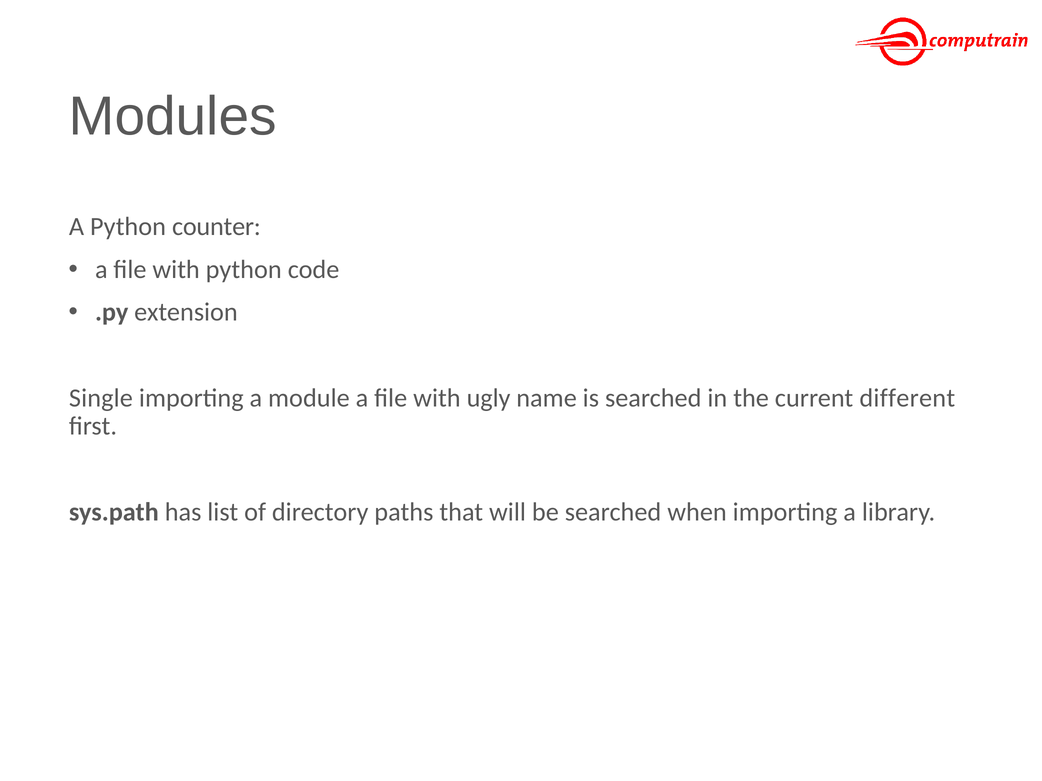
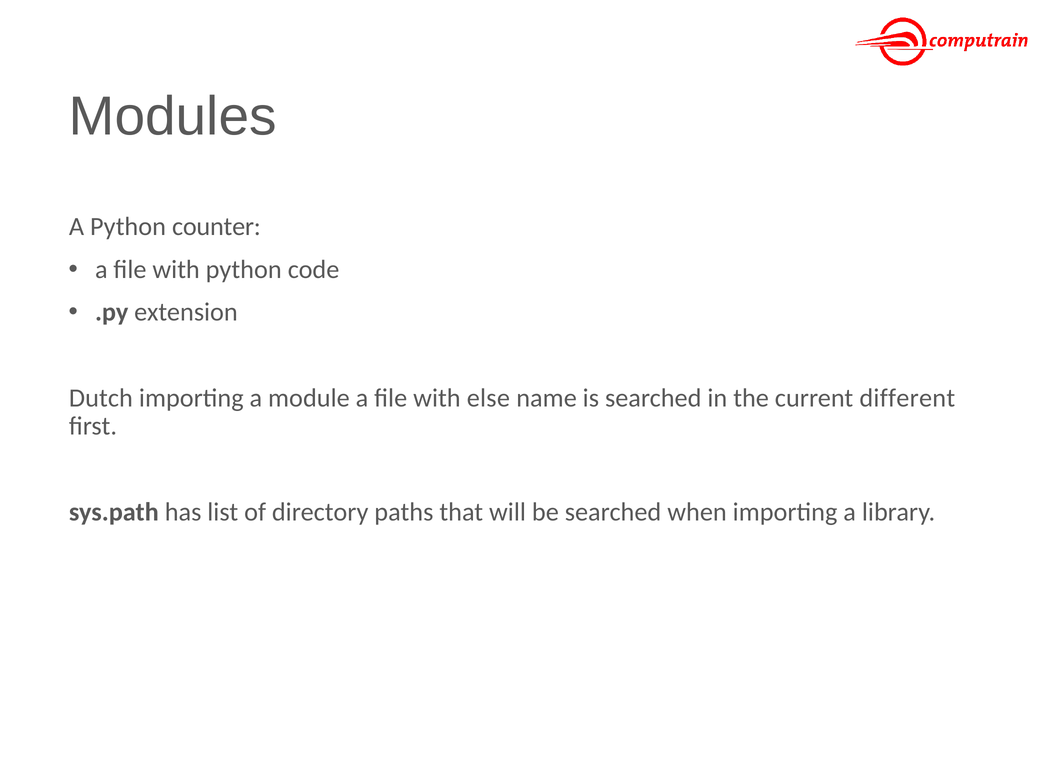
Single: Single -> Dutch
ugly: ugly -> else
